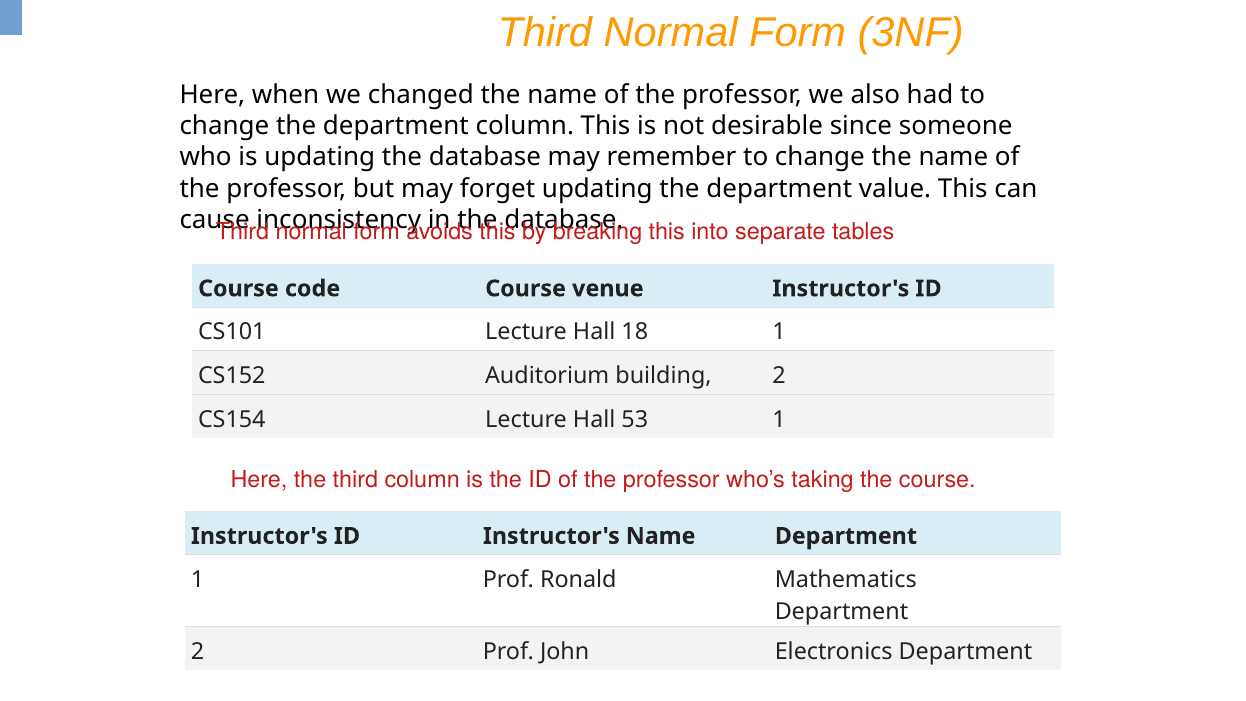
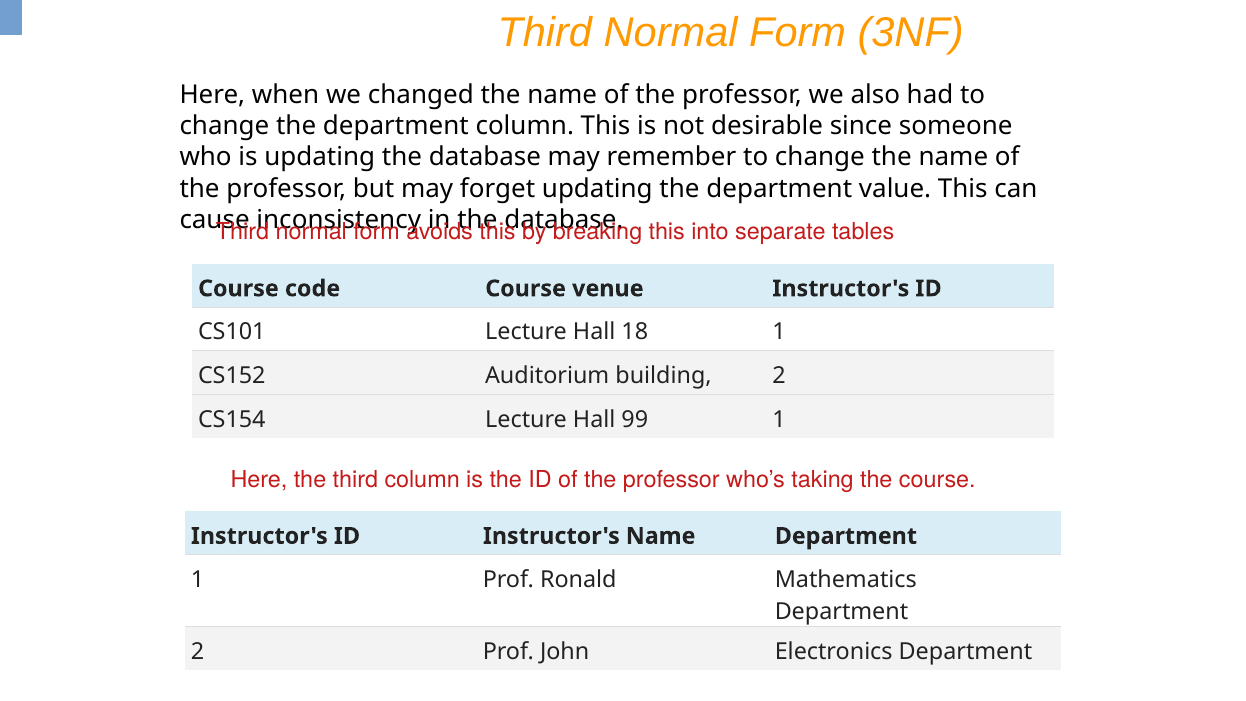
53: 53 -> 99
